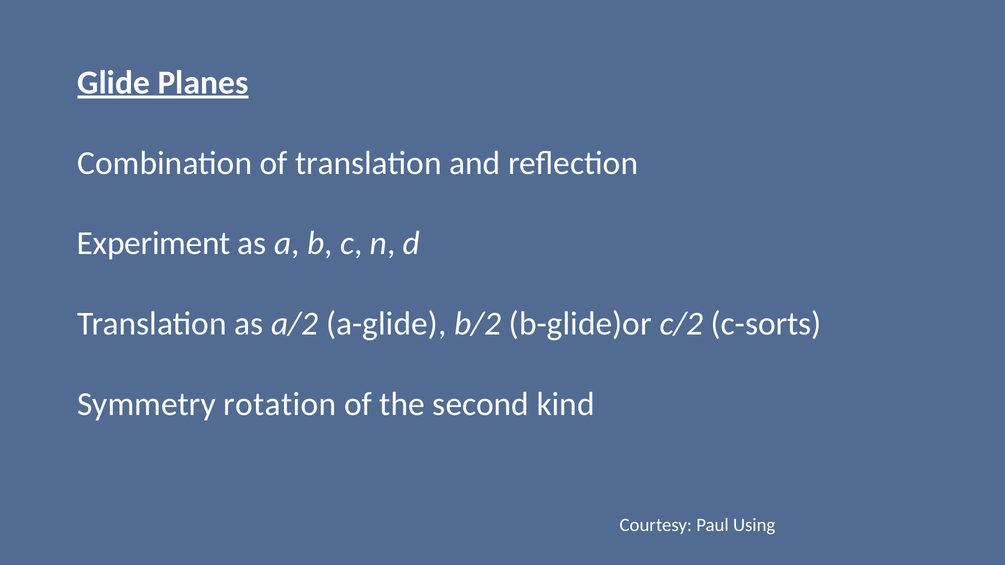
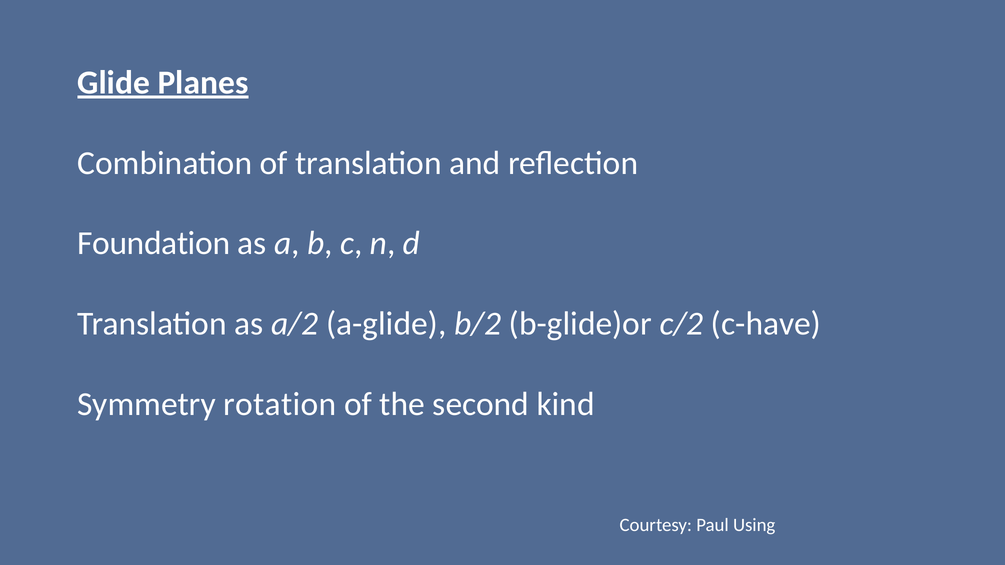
Experiment: Experiment -> Foundation
c-sorts: c-sorts -> c-have
